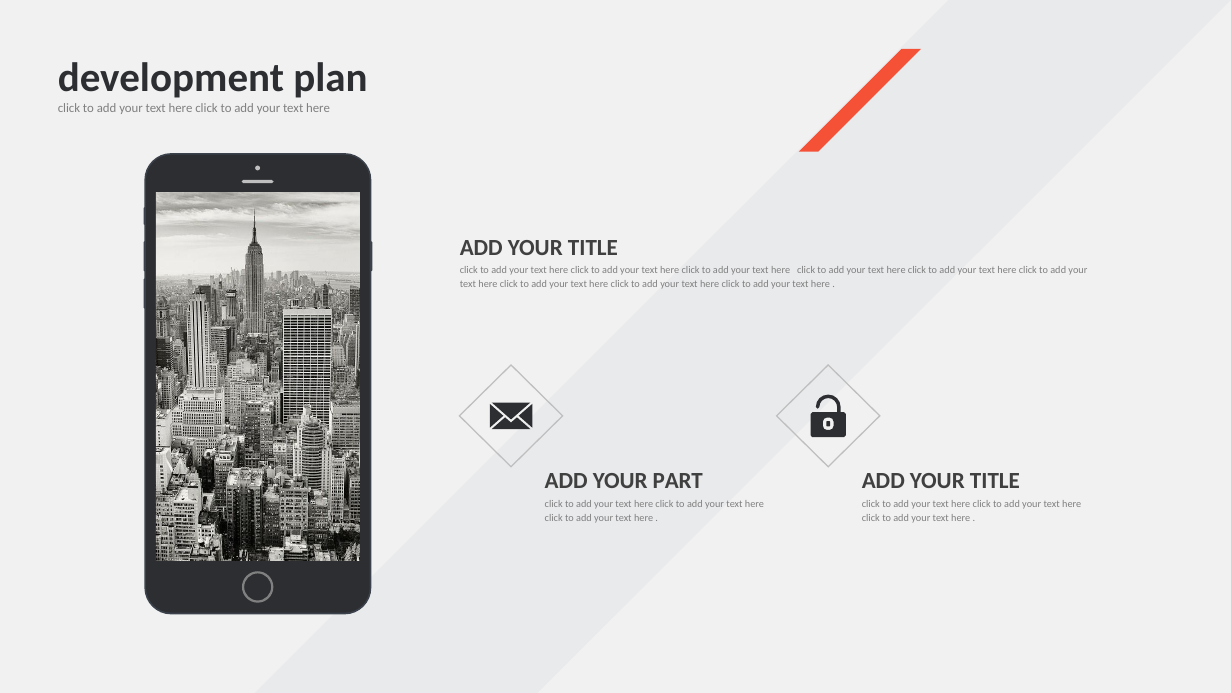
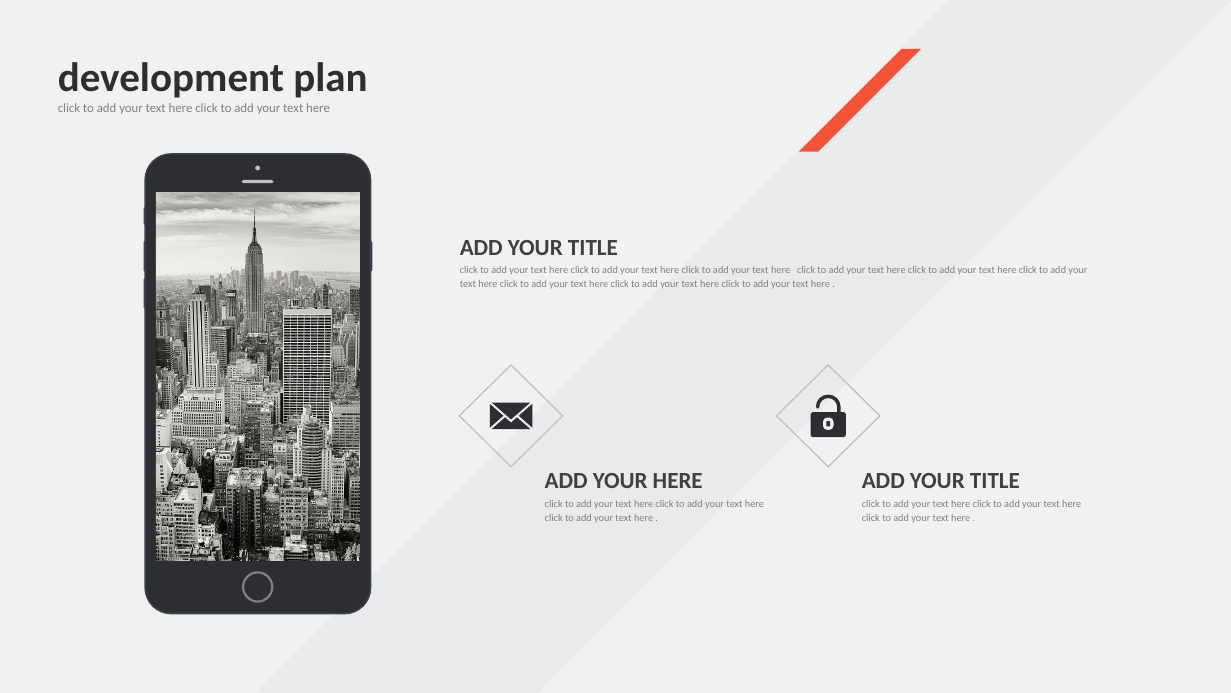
YOUR PART: PART -> HERE
